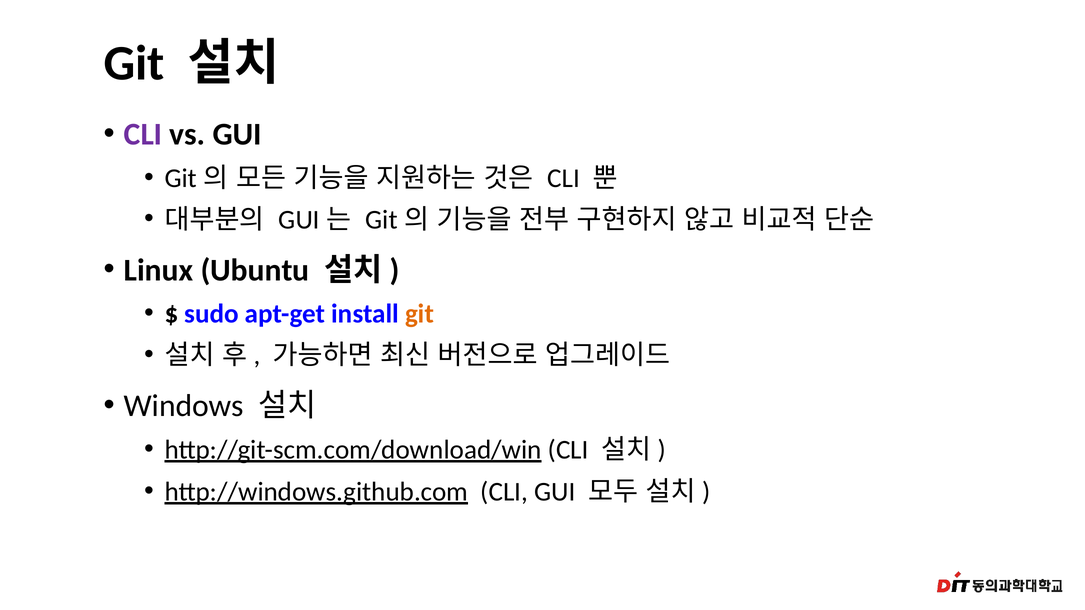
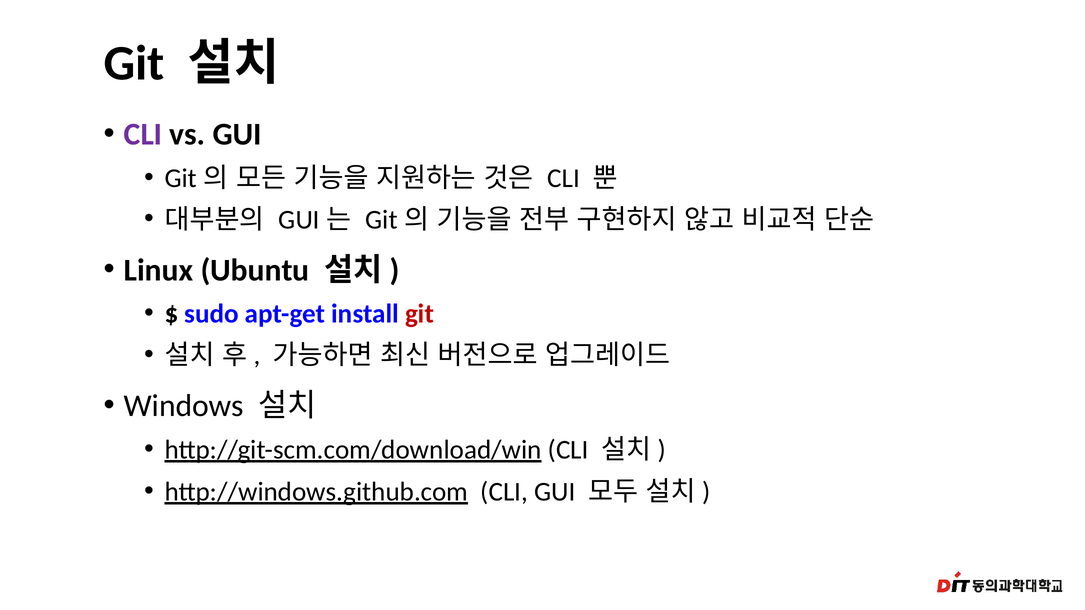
git at (420, 314) colour: orange -> red
